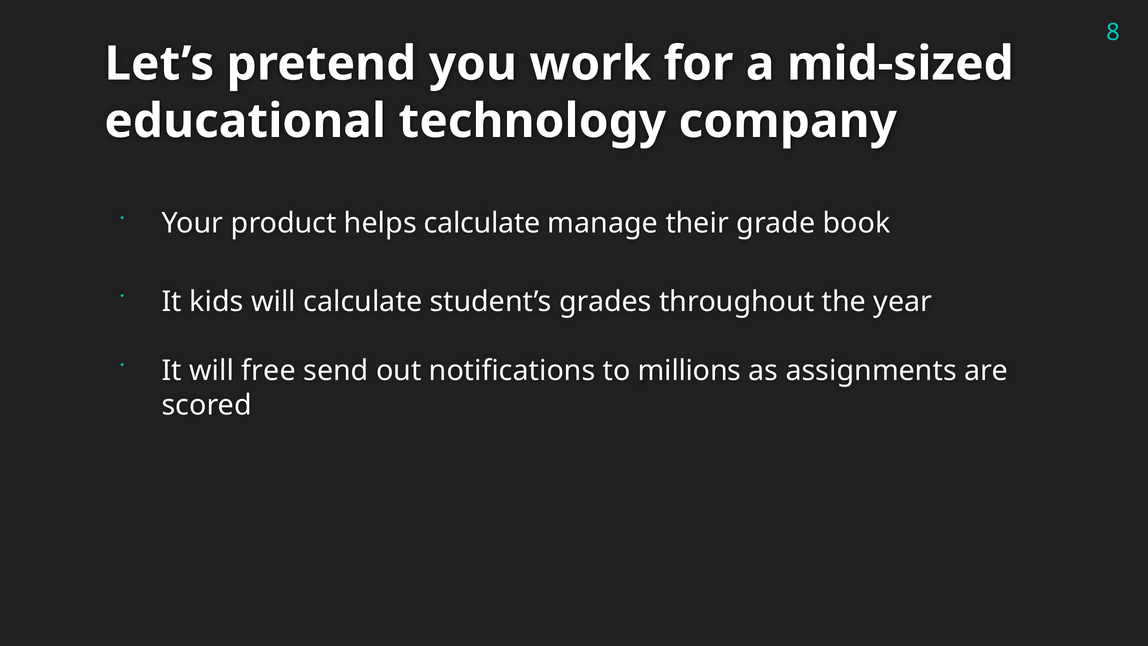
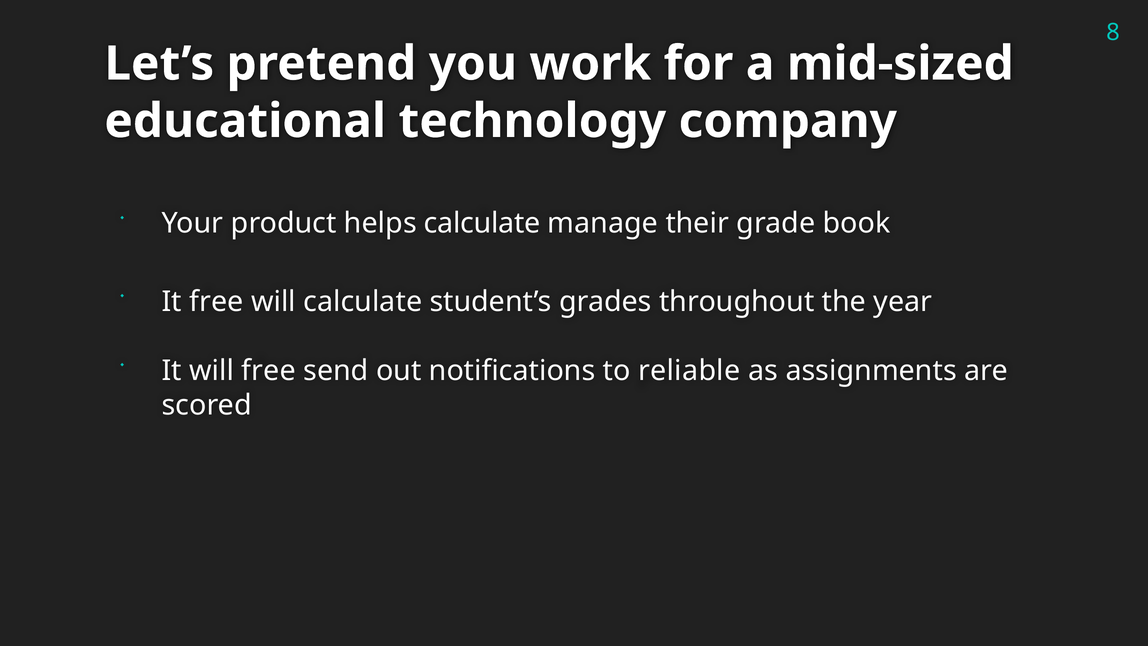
It kids: kids -> free
millions: millions -> reliable
